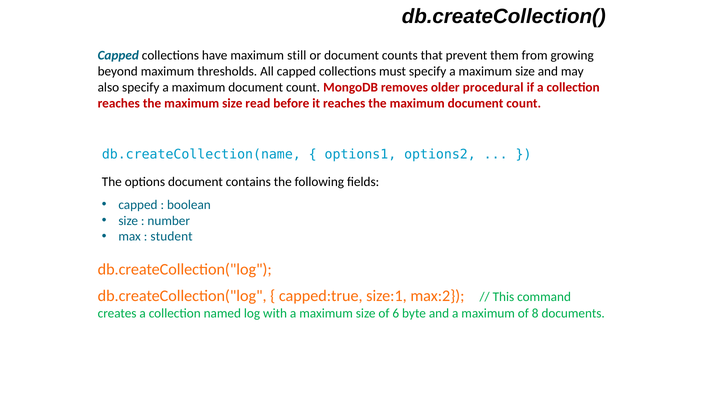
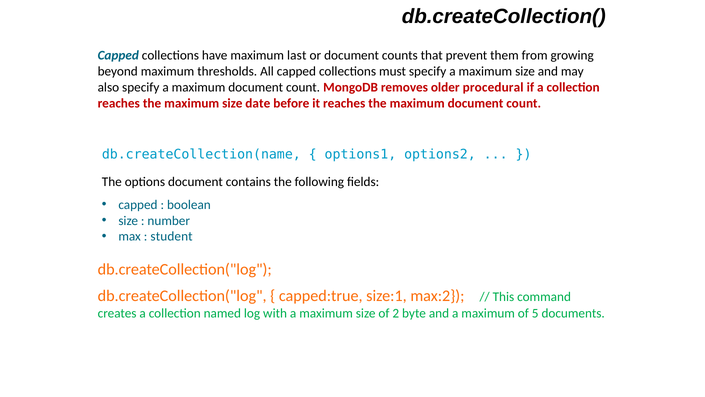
still: still -> last
read: read -> date
6: 6 -> 2
8: 8 -> 5
